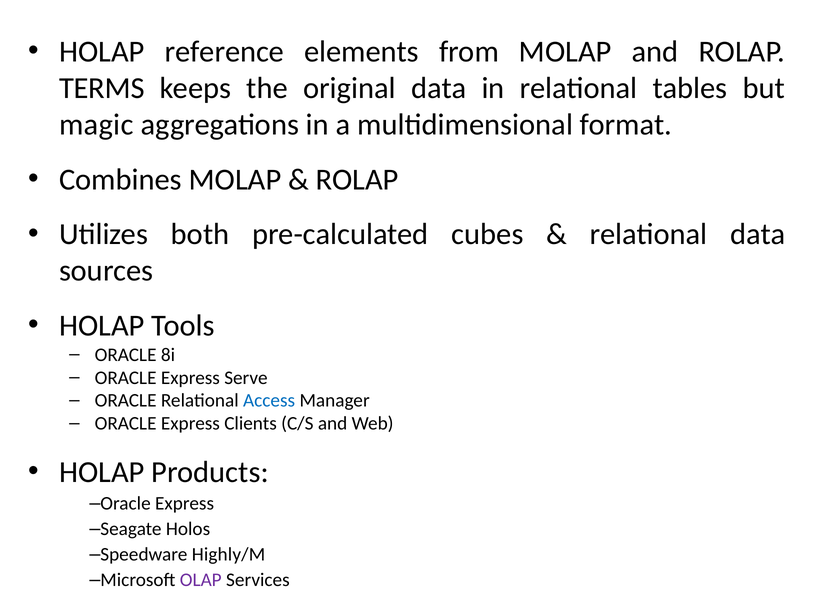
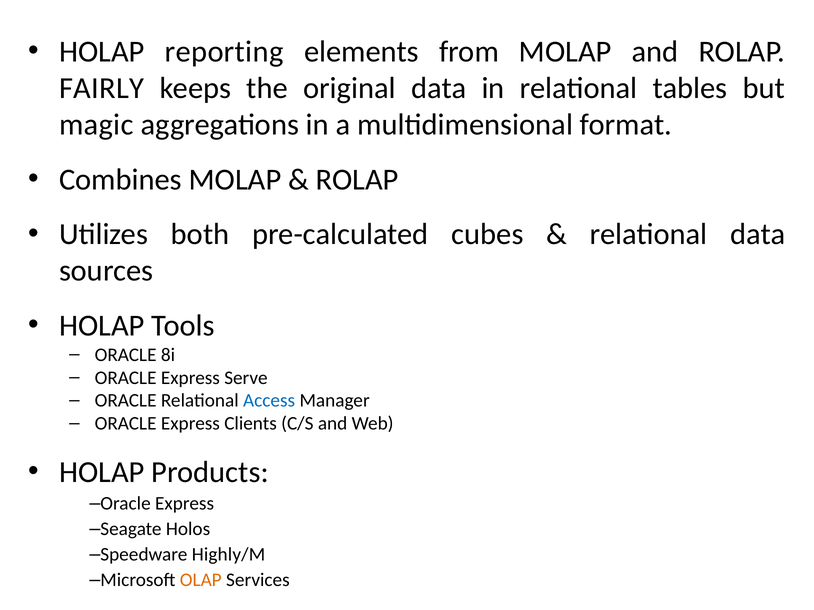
reference: reference -> reporting
TERMS: TERMS -> FAIRLY
OLAP colour: purple -> orange
